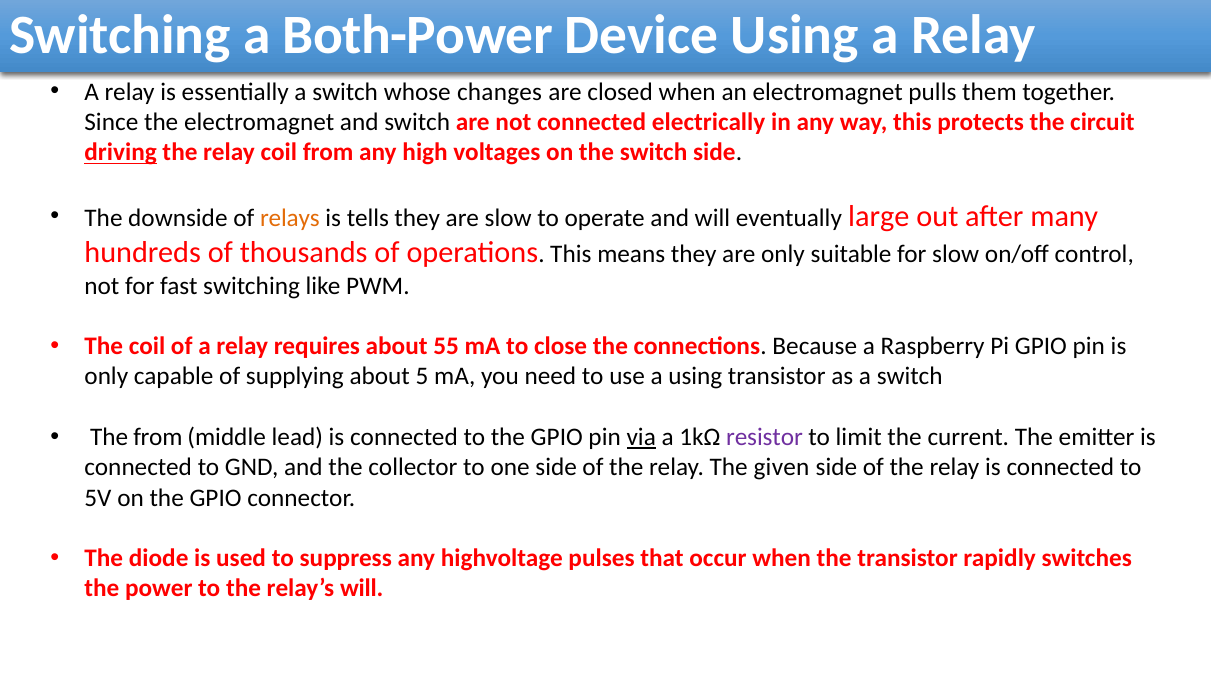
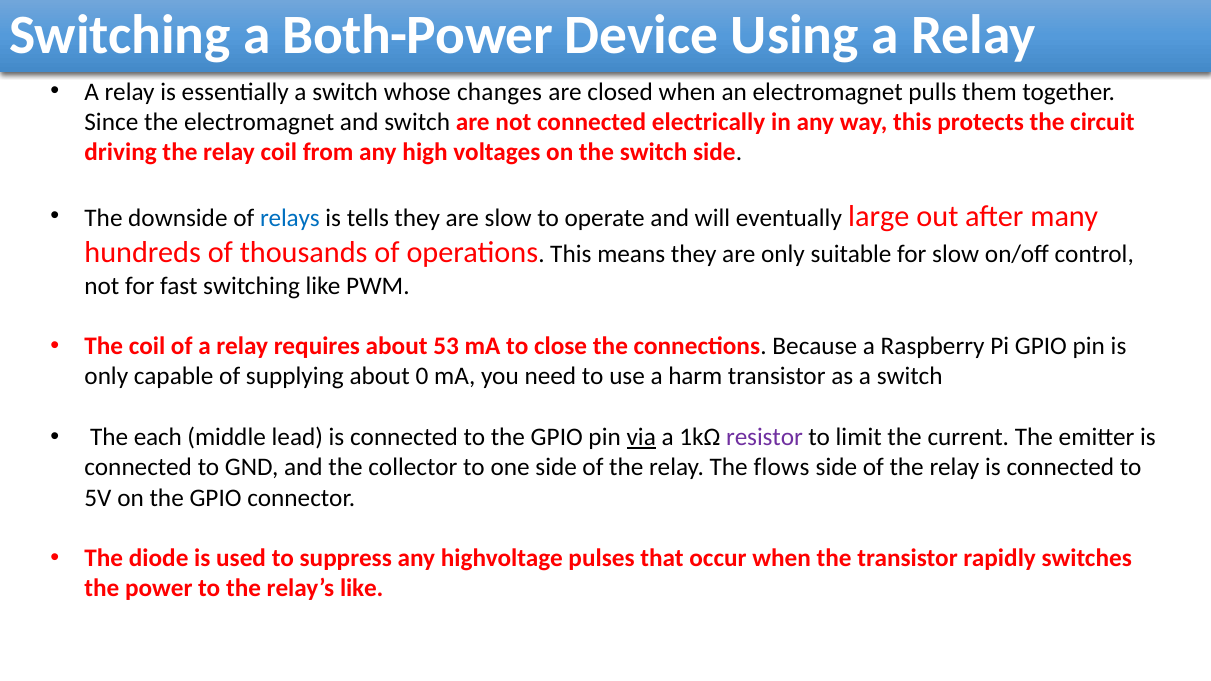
driving underline: present -> none
relays colour: orange -> blue
55: 55 -> 53
5: 5 -> 0
a using: using -> harm
The from: from -> each
given: given -> flows
relay’s will: will -> like
